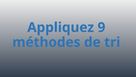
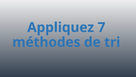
9: 9 -> 7
